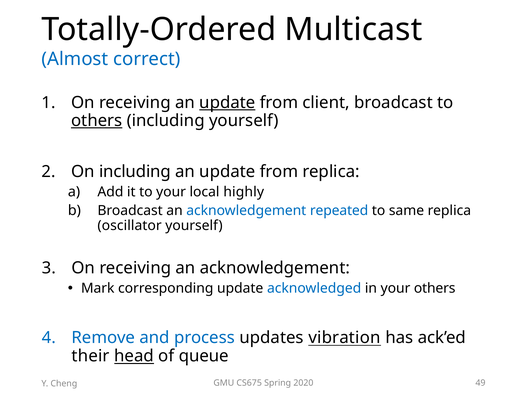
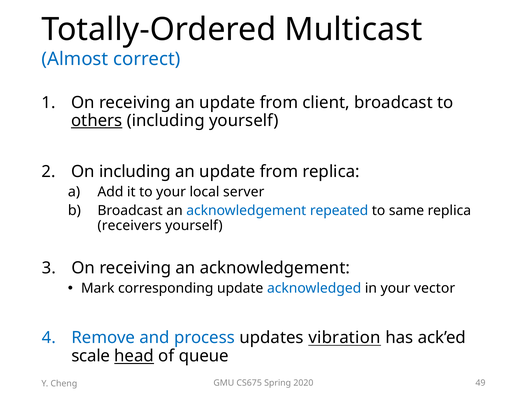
update at (227, 103) underline: present -> none
highly: highly -> server
oscillator: oscillator -> receivers
your others: others -> vector
their: their -> scale
